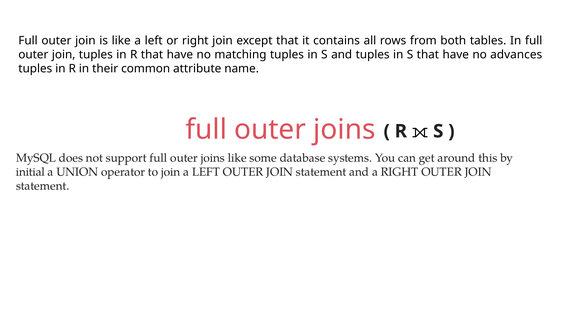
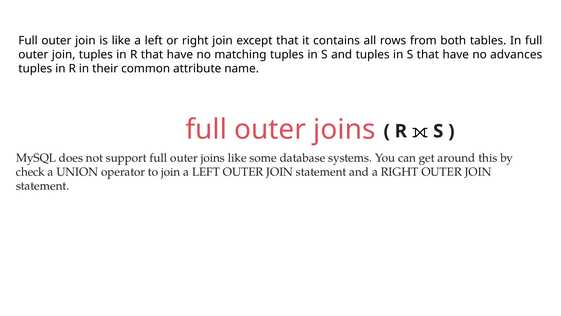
initial: initial -> check
